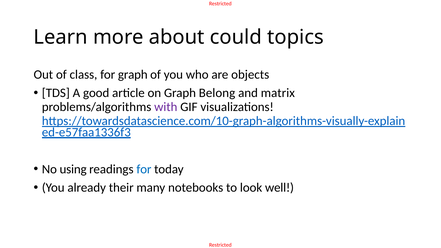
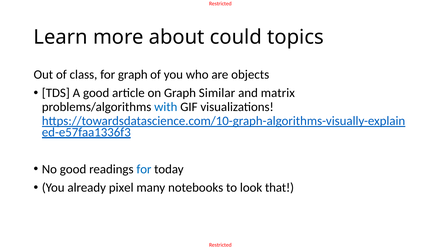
Belong: Belong -> Similar
with colour: purple -> blue
No using: using -> good
their: their -> pixel
well: well -> that
